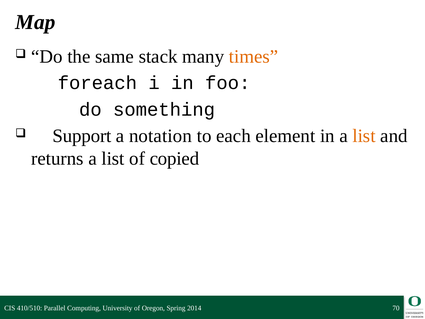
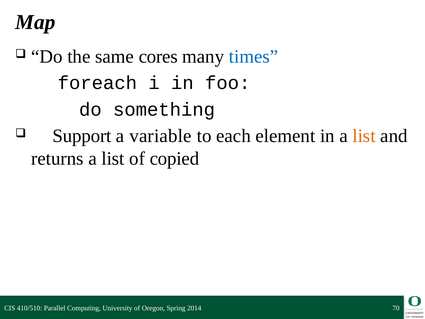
stack: stack -> cores
times colour: orange -> blue
notation: notation -> variable
